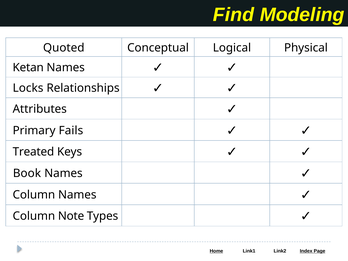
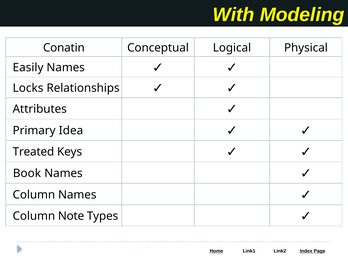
Find: Find -> With
Quoted: Quoted -> Conatin
Ketan: Ketan -> Easily
Fails: Fails -> Idea
